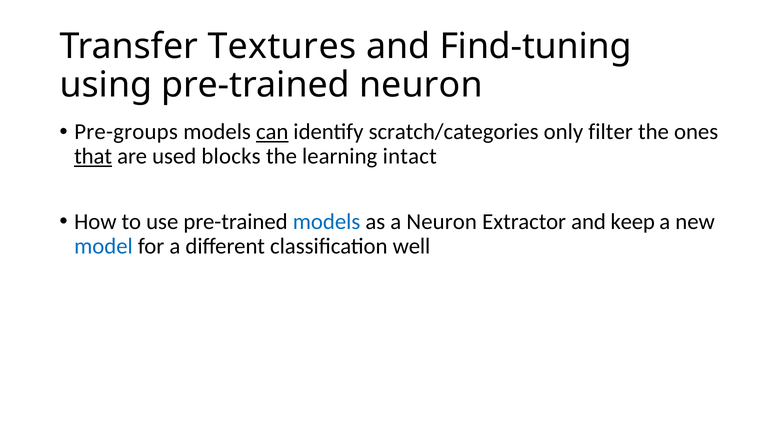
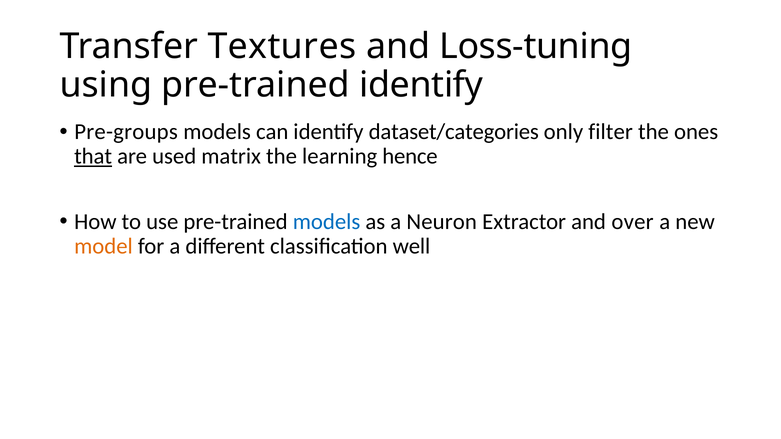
Find-tuning: Find-tuning -> Loss-tuning
pre-trained neuron: neuron -> identify
can underline: present -> none
scratch/categories: scratch/categories -> dataset/categories
blocks: blocks -> matrix
intact: intact -> hence
keep: keep -> over
model colour: blue -> orange
